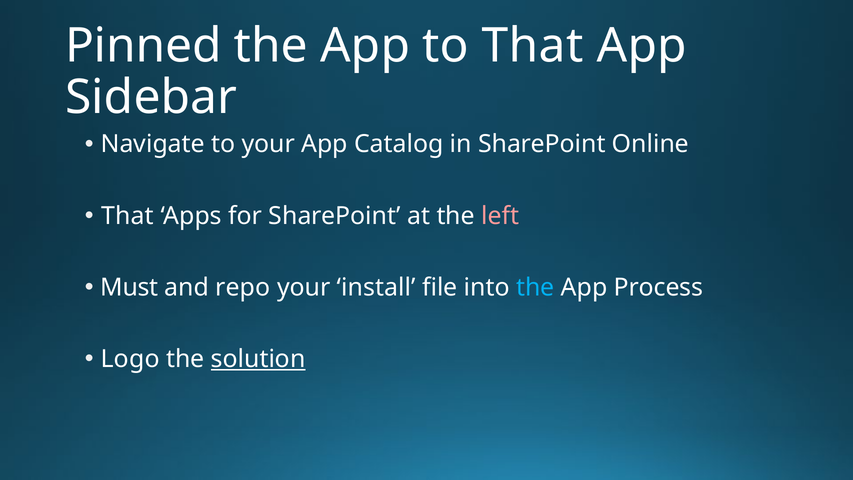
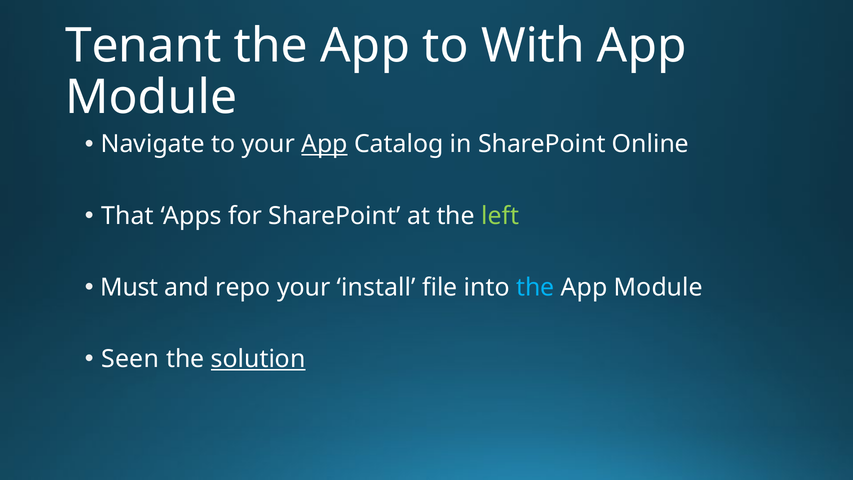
Pinned: Pinned -> Tenant
to That: That -> With
Sidebar at (151, 98): Sidebar -> Module
App at (325, 144) underline: none -> present
left colour: pink -> light green
Process at (658, 287): Process -> Module
Logo: Logo -> Seen
